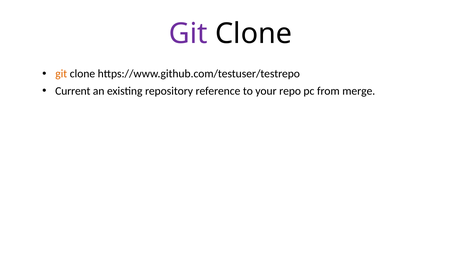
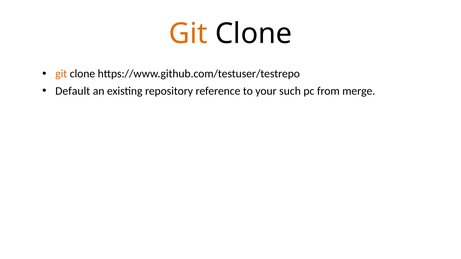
Git at (188, 34) colour: purple -> orange
Current: Current -> Default
repo: repo -> such
